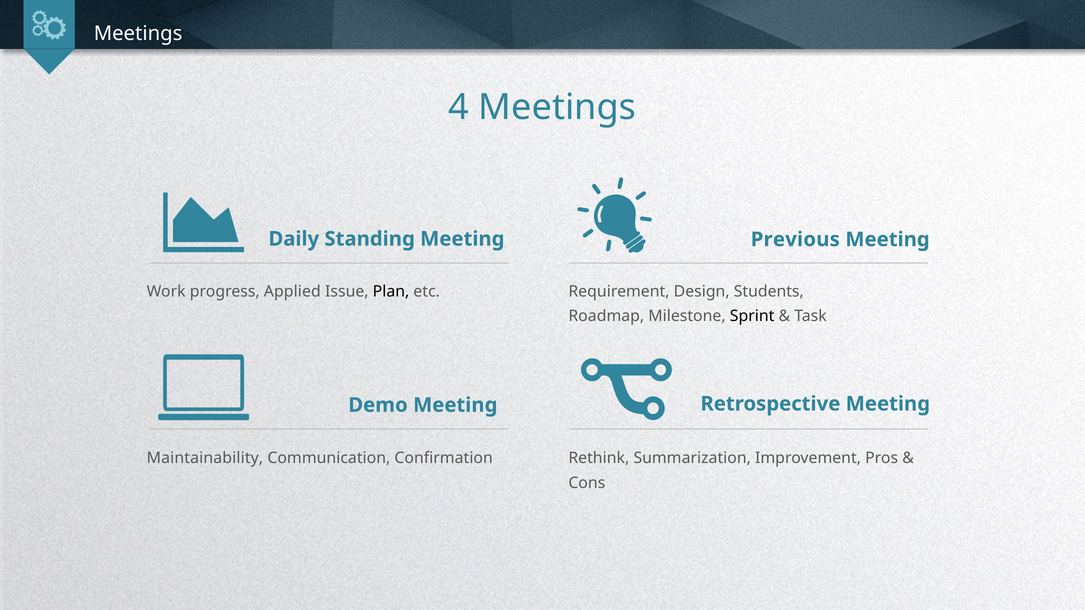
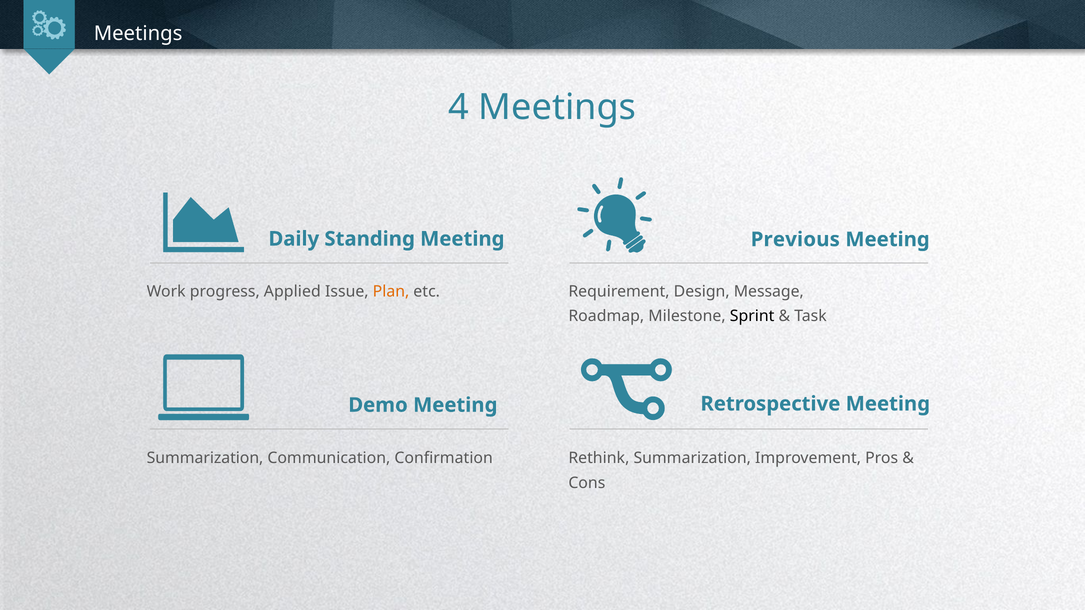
Plan colour: black -> orange
Students: Students -> Message
Maintainability at (205, 458): Maintainability -> Summarization
